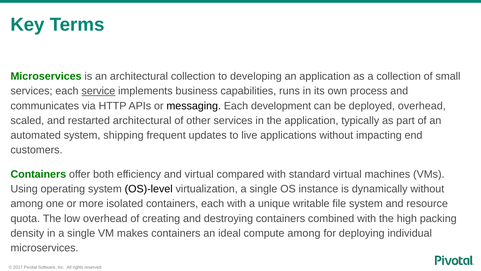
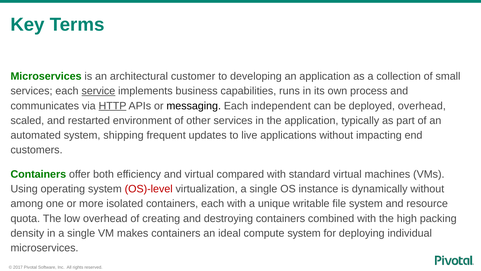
architectural collection: collection -> customer
HTTP underline: none -> present
development: development -> independent
restarted architectural: architectural -> environment
OS)-level colour: black -> red
compute among: among -> system
